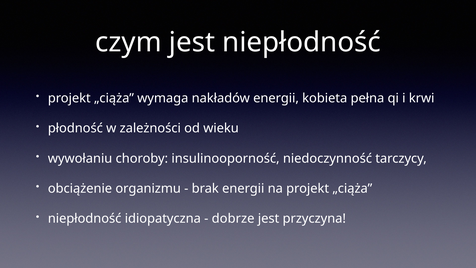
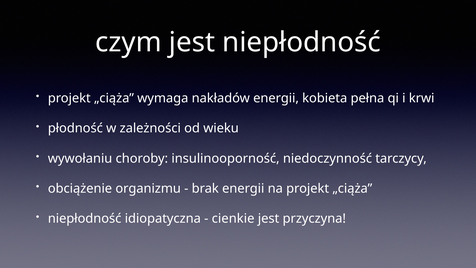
dobrze: dobrze -> cienkie
